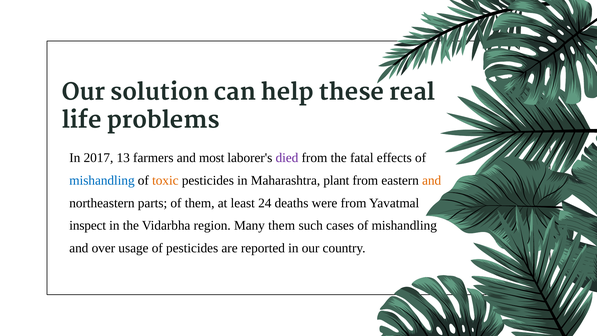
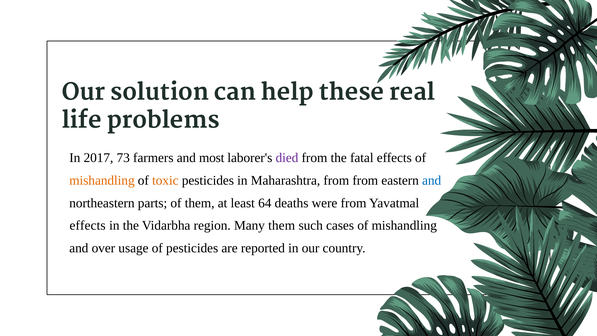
13: 13 -> 73
mishandling at (102, 180) colour: blue -> orange
Maharashtra plant: plant -> from
and at (432, 180) colour: orange -> blue
24: 24 -> 64
inspect at (88, 225): inspect -> effects
